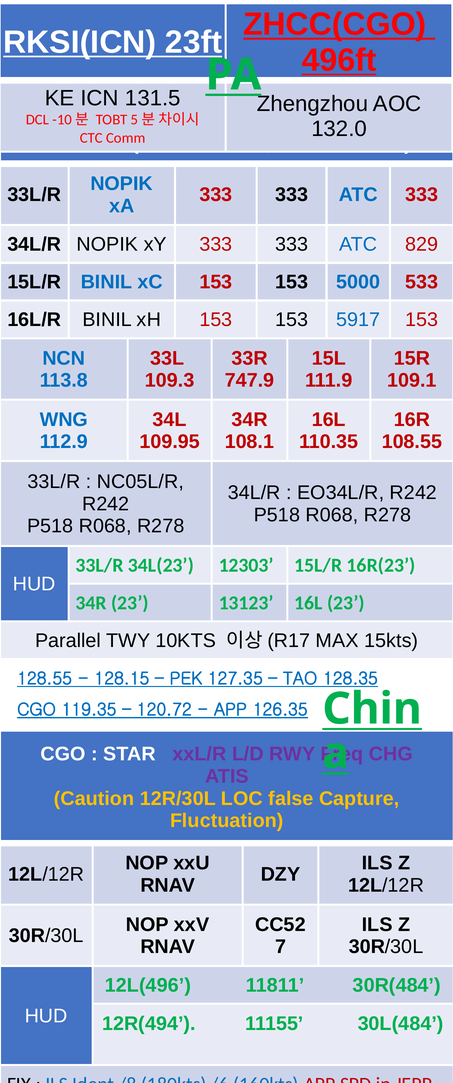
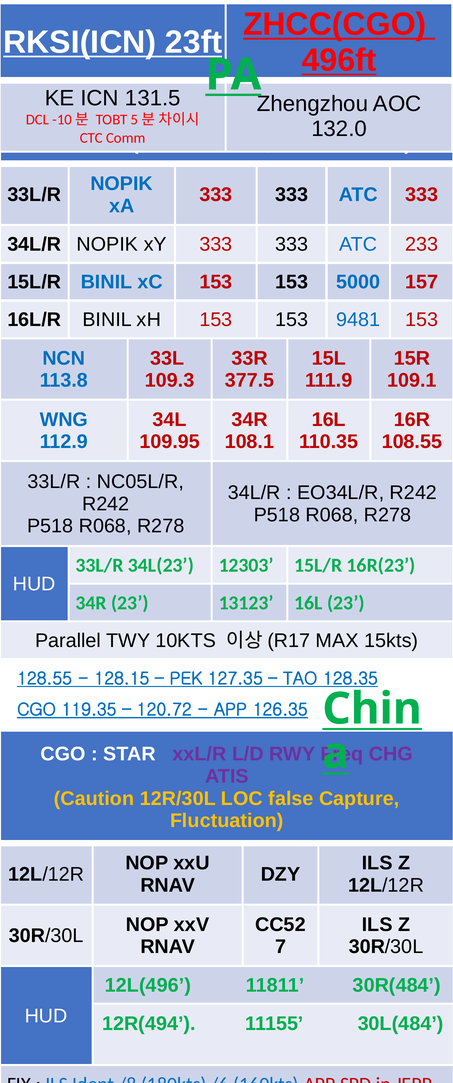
829: 829 -> 233
533: 533 -> 157
5917: 5917 -> 9481
747.9: 747.9 -> 377.5
